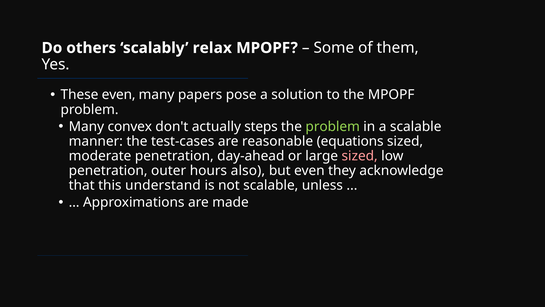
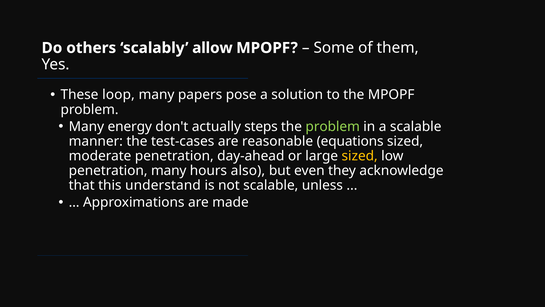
relax: relax -> allow
These even: even -> loop
convex: convex -> energy
sized at (360, 156) colour: pink -> yellow
penetration outer: outer -> many
